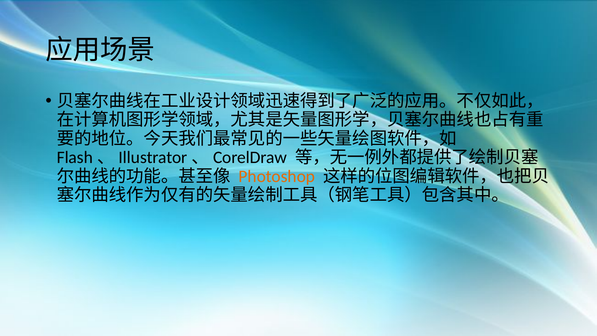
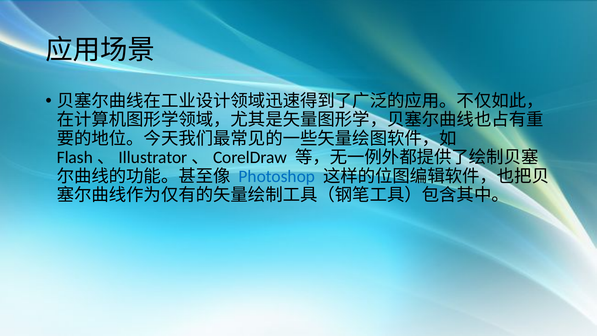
Photoshop colour: orange -> blue
